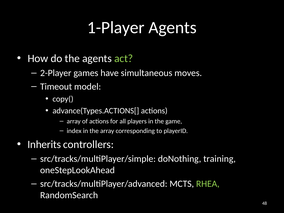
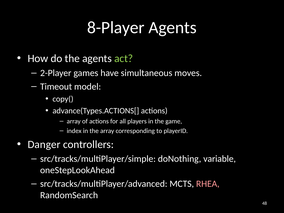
1-Player: 1-Player -> 8-Player
Inherits: Inherits -> Danger
training: training -> variable
RHEA colour: light green -> pink
